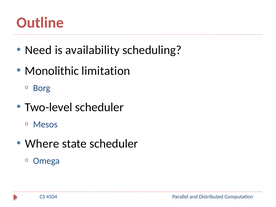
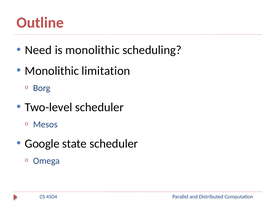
is availability: availability -> monolithic
Where: Where -> Google
